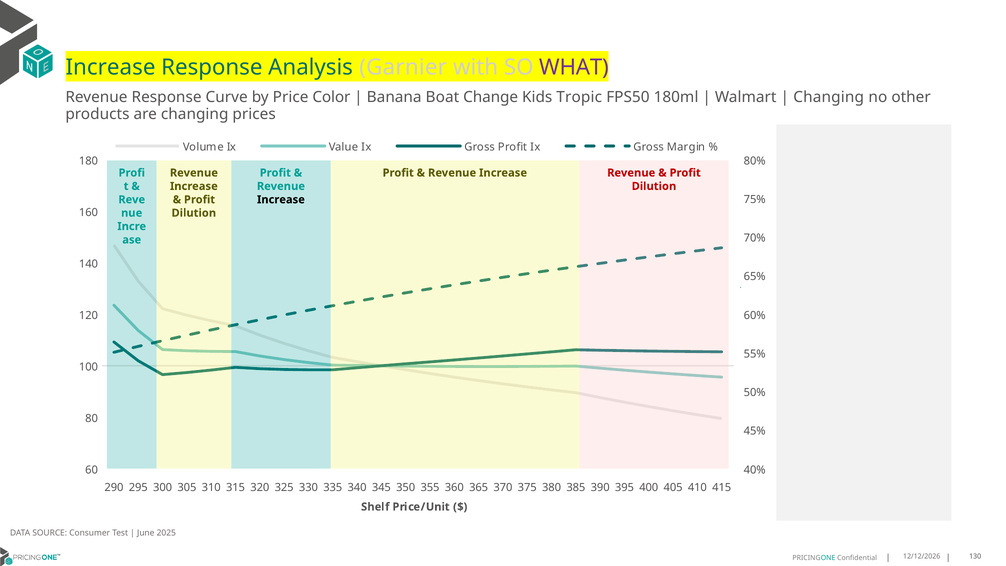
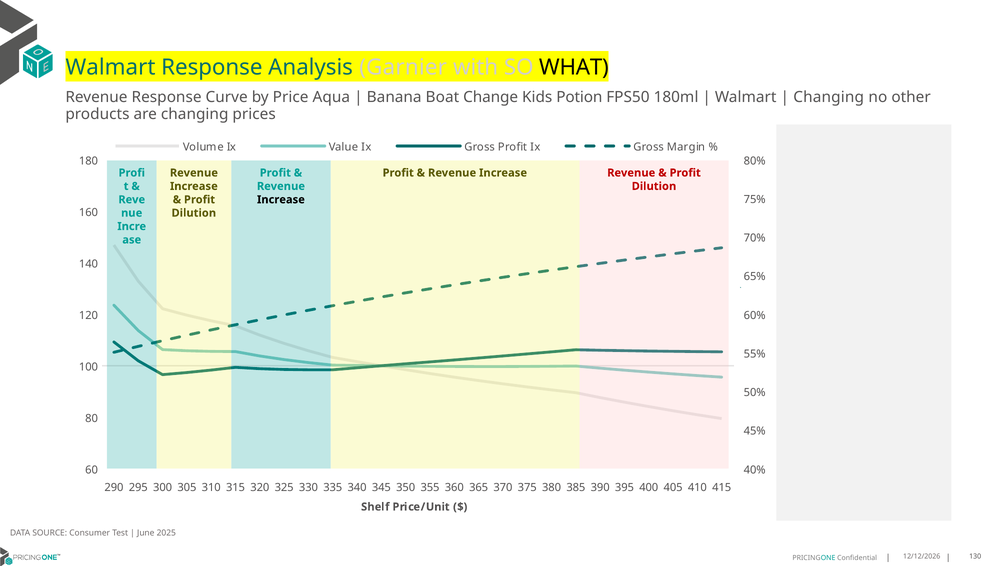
Increase at (110, 68): Increase -> Walmart
WHAT colour: purple -> black
Color: Color -> Aqua
Tropic: Tropic -> Potion
